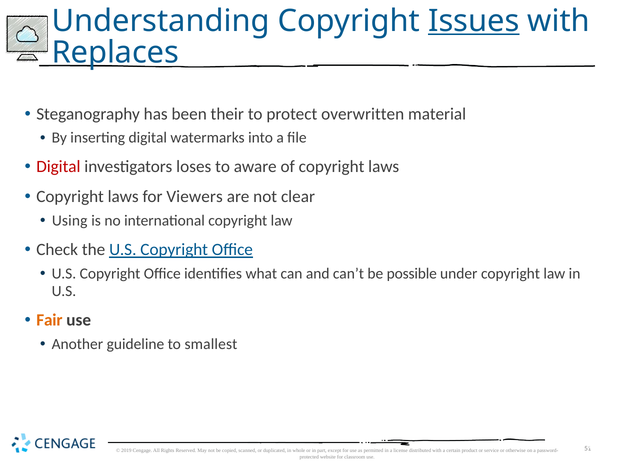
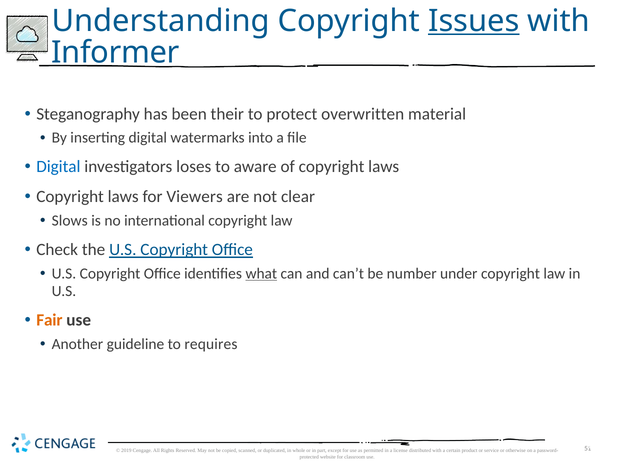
Replaces: Replaces -> Informer
Digital at (58, 167) colour: red -> blue
Using: Using -> Slows
what underline: none -> present
possible: possible -> number
smallest: smallest -> requires
